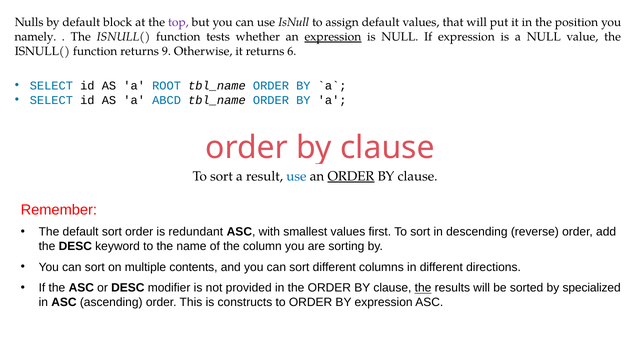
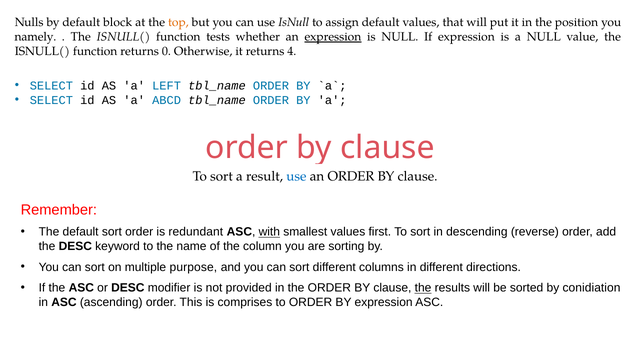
top colour: purple -> orange
9: 9 -> 0
6: 6 -> 4
ROOT: ROOT -> LEFT
ORDER at (351, 176) underline: present -> none
with underline: none -> present
contents: contents -> purpose
specialized: specialized -> conidiation
constructs: constructs -> comprises
